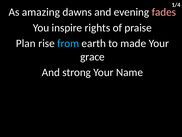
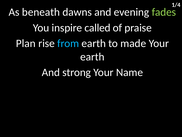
amazing: amazing -> beneath
fades colour: pink -> light green
rights: rights -> called
grace at (92, 57): grace -> earth
